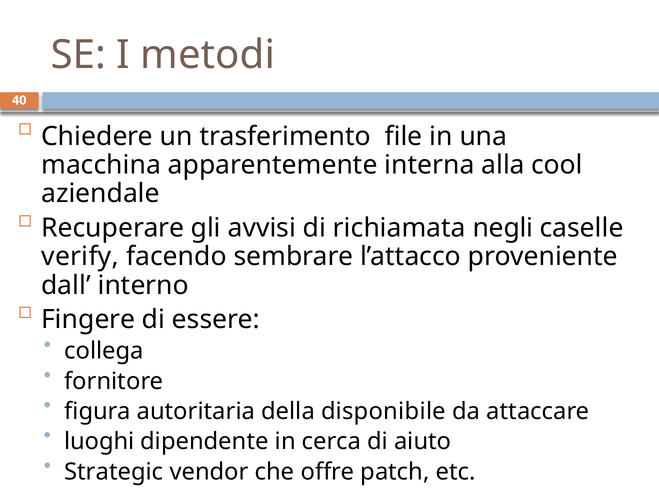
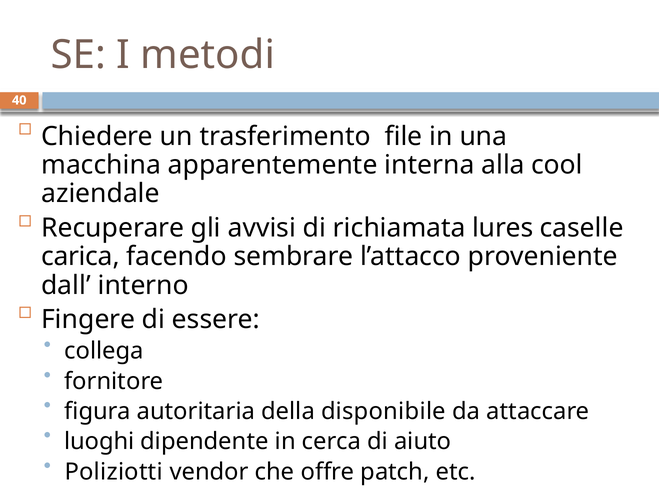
negli: negli -> lures
verify: verify -> carica
Strategic: Strategic -> Poliziotti
